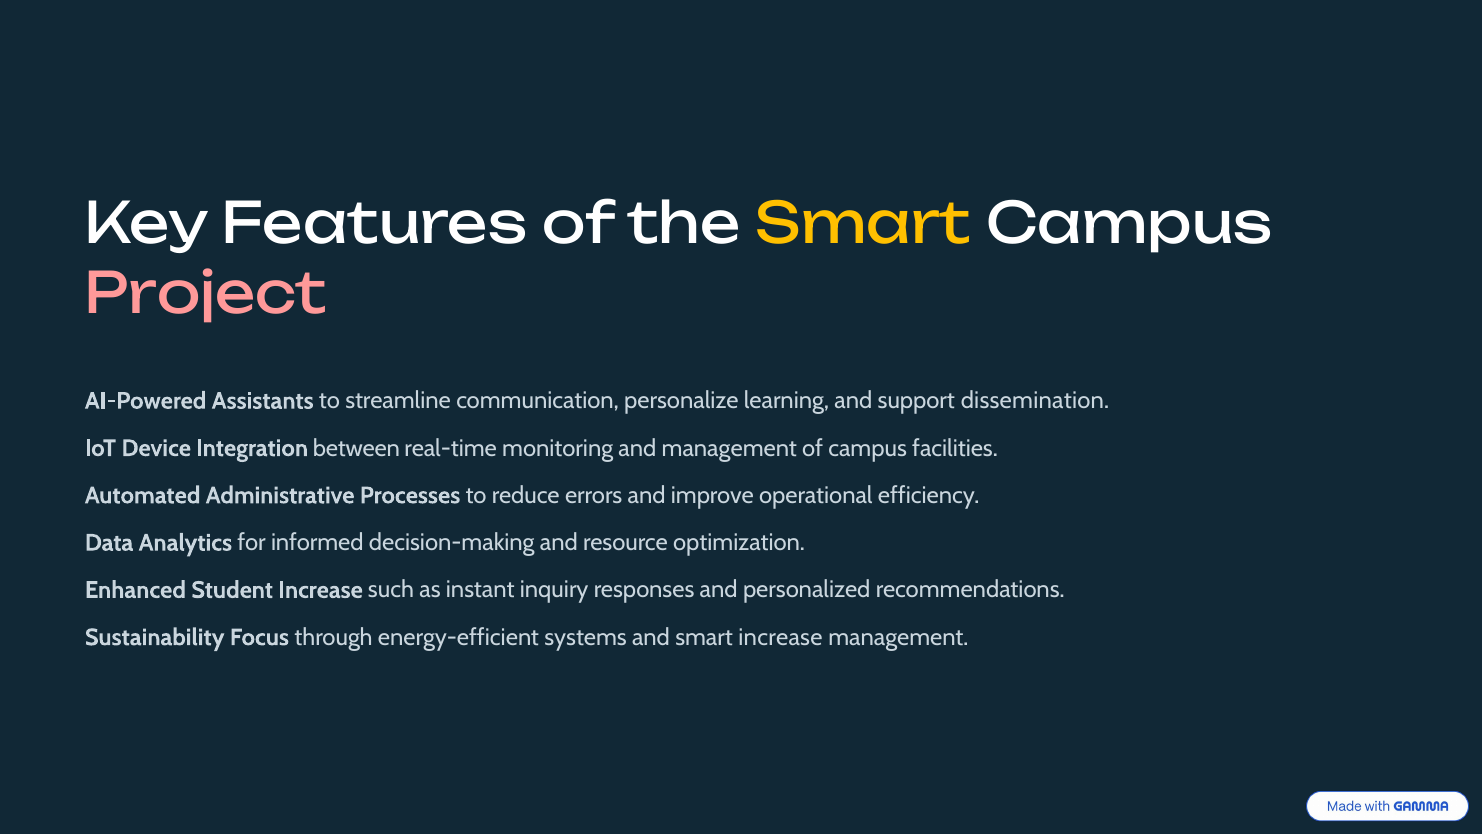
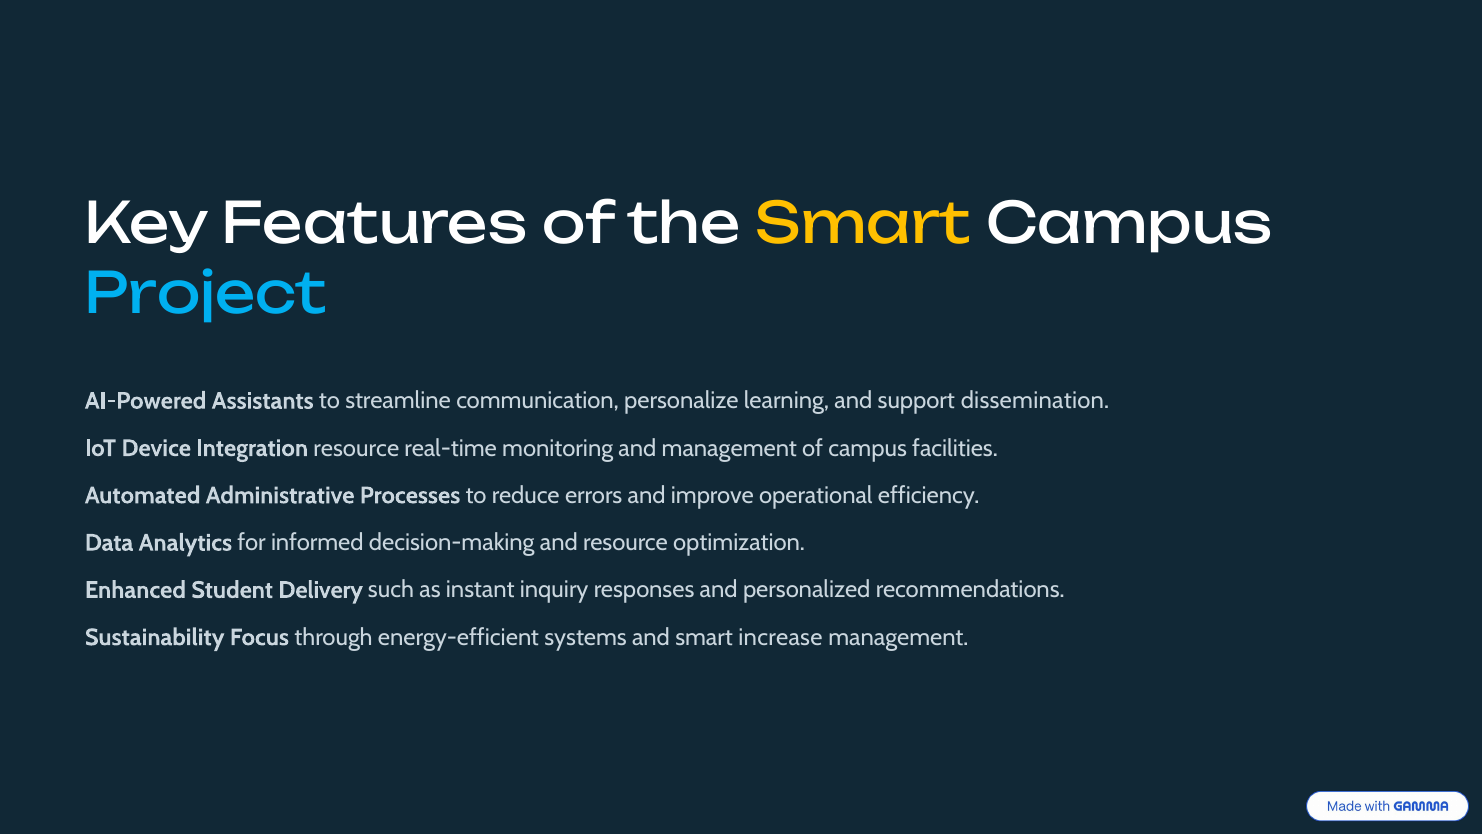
Project colour: pink -> light blue
Integration between: between -> resource
Student Increase: Increase -> Delivery
